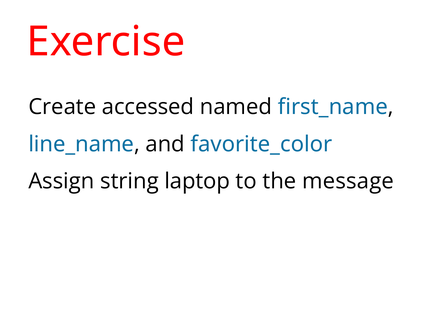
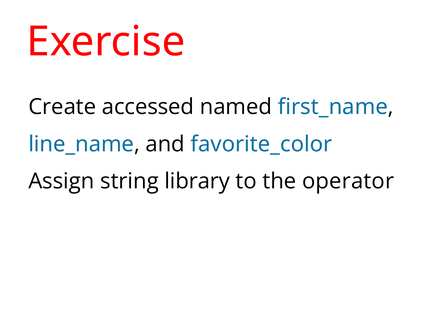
laptop: laptop -> library
message: message -> operator
